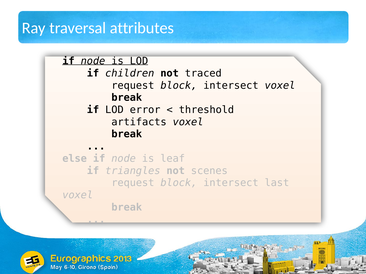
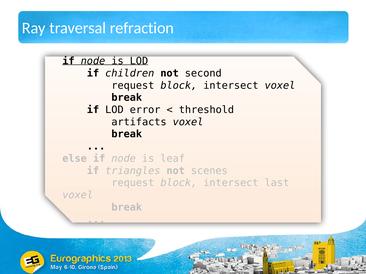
attributes: attributes -> refraction
traced: traced -> second
